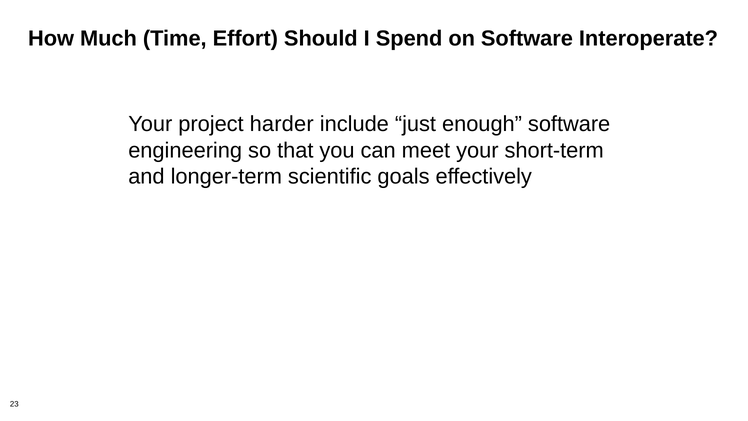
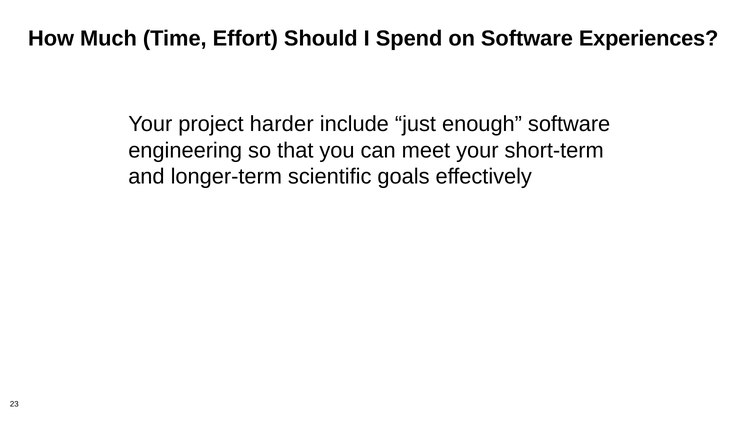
Interoperate: Interoperate -> Experiences
